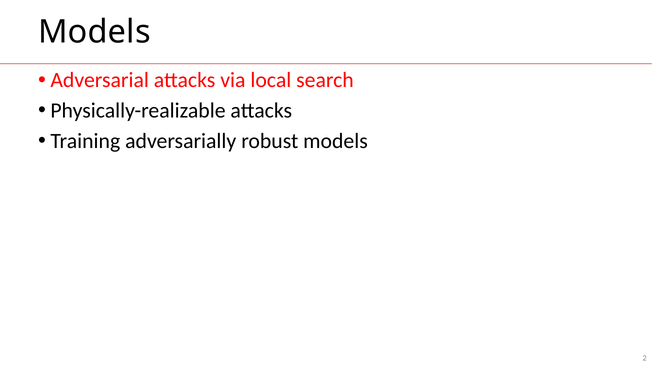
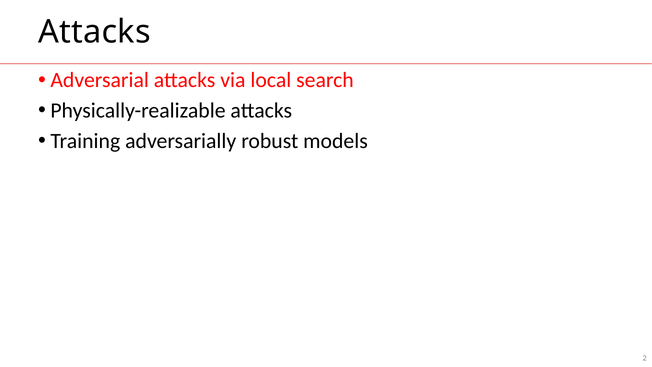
Models at (94, 32): Models -> Attacks
